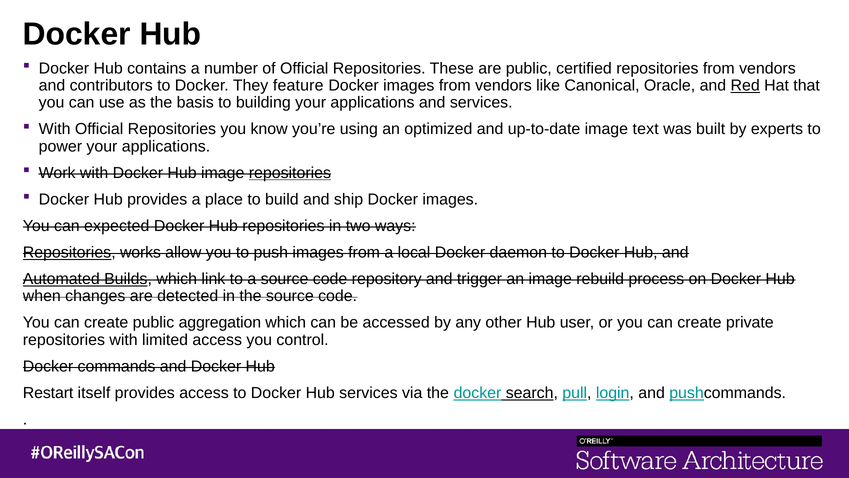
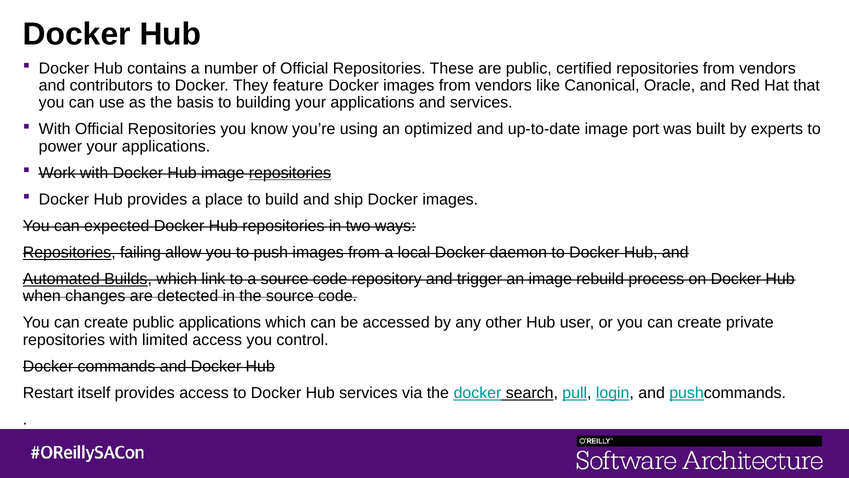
Red underline: present -> none
text: text -> port
works: works -> failing
public aggregation: aggregation -> applications
